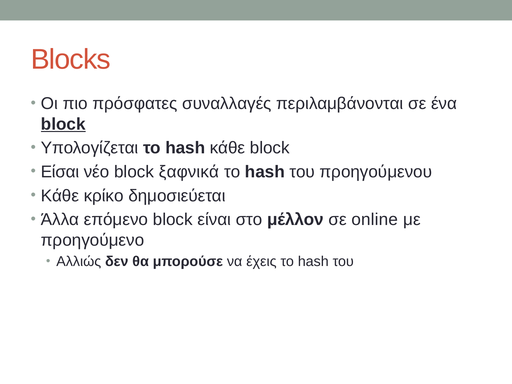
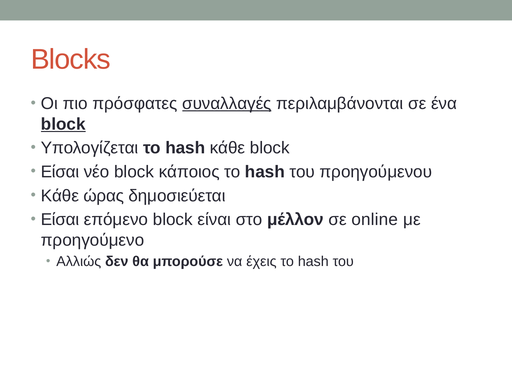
συναλλαγές underline: none -> present
ξαφνικά: ξαφνικά -> κάποιος
κρίκο: κρίκο -> ώρας
Άλλα at (60, 220): Άλλα -> Είσαι
